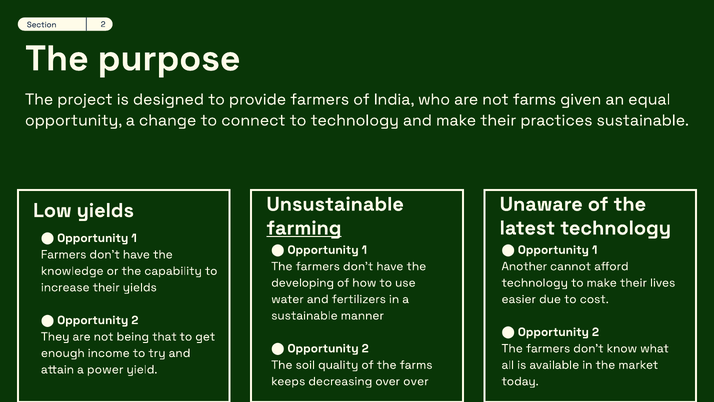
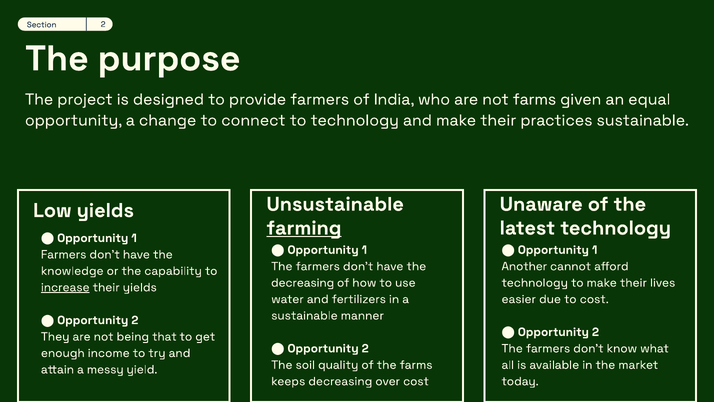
developing at (303, 282): developing -> decreasing
increase underline: none -> present
power: power -> messy
over over: over -> cost
